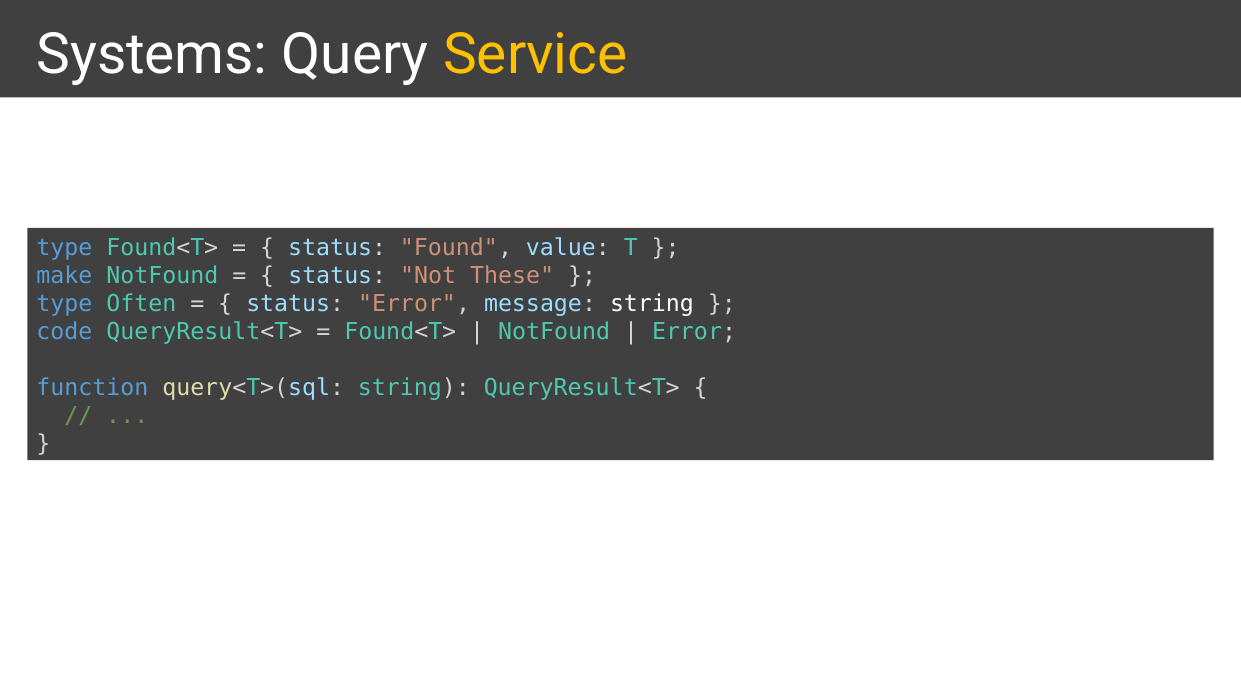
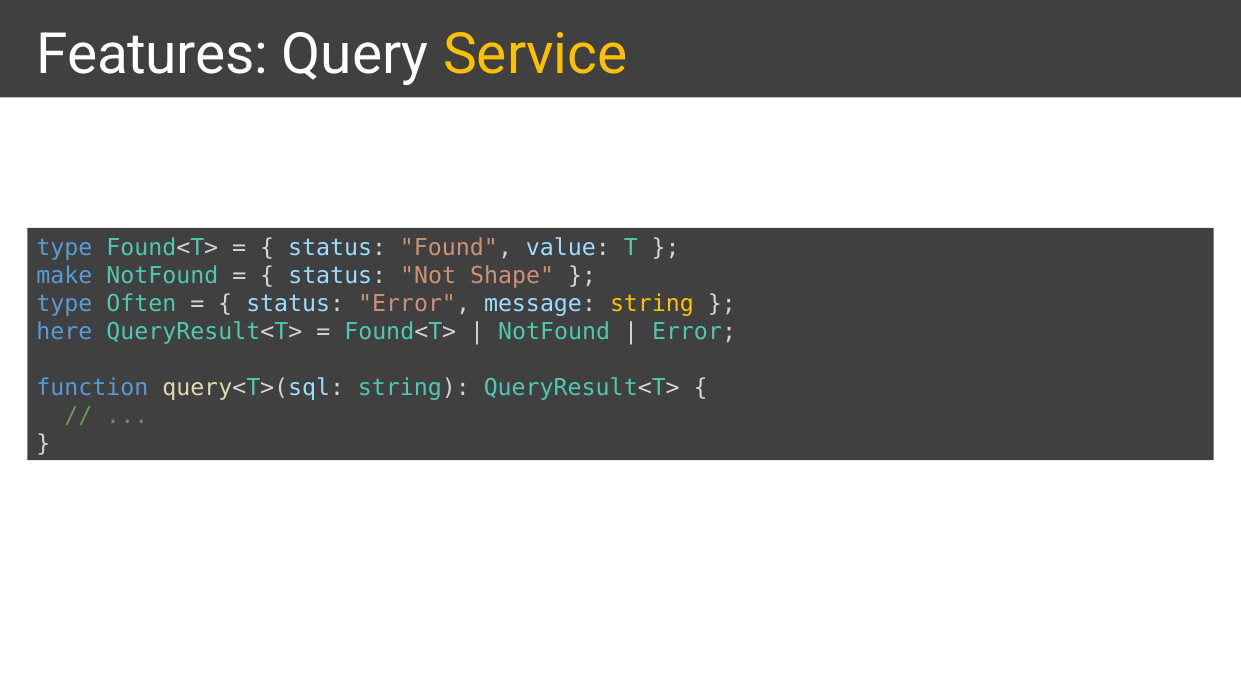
Systems: Systems -> Features
These: These -> Shape
string at (652, 304) colour: white -> yellow
code: code -> here
